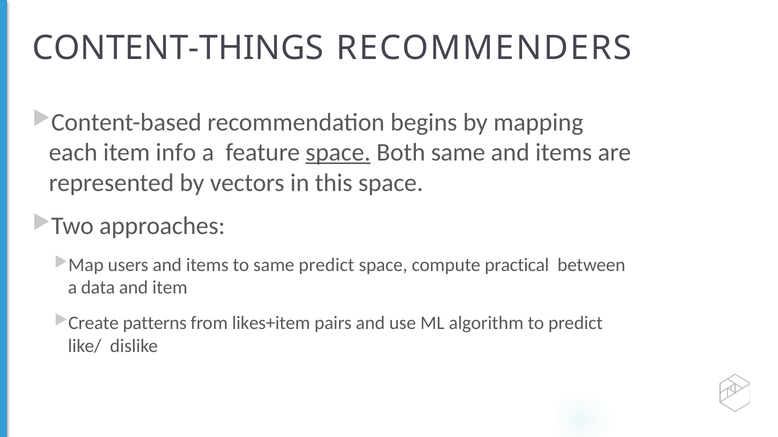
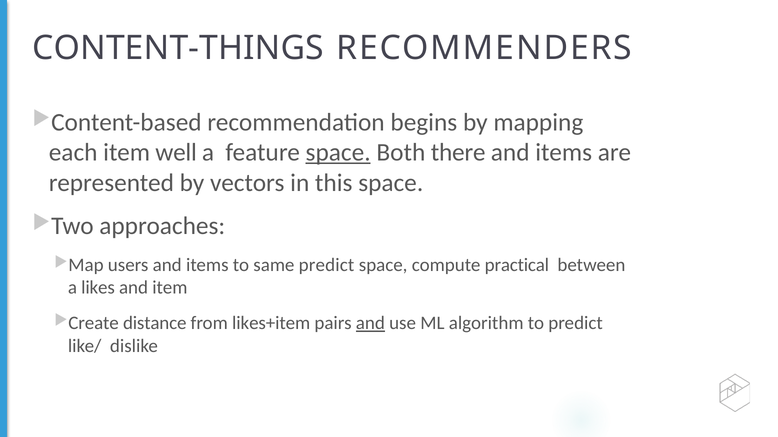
info: info -> well
Both same: same -> there
data: data -> likes
patterns: patterns -> distance
and at (370, 323) underline: none -> present
